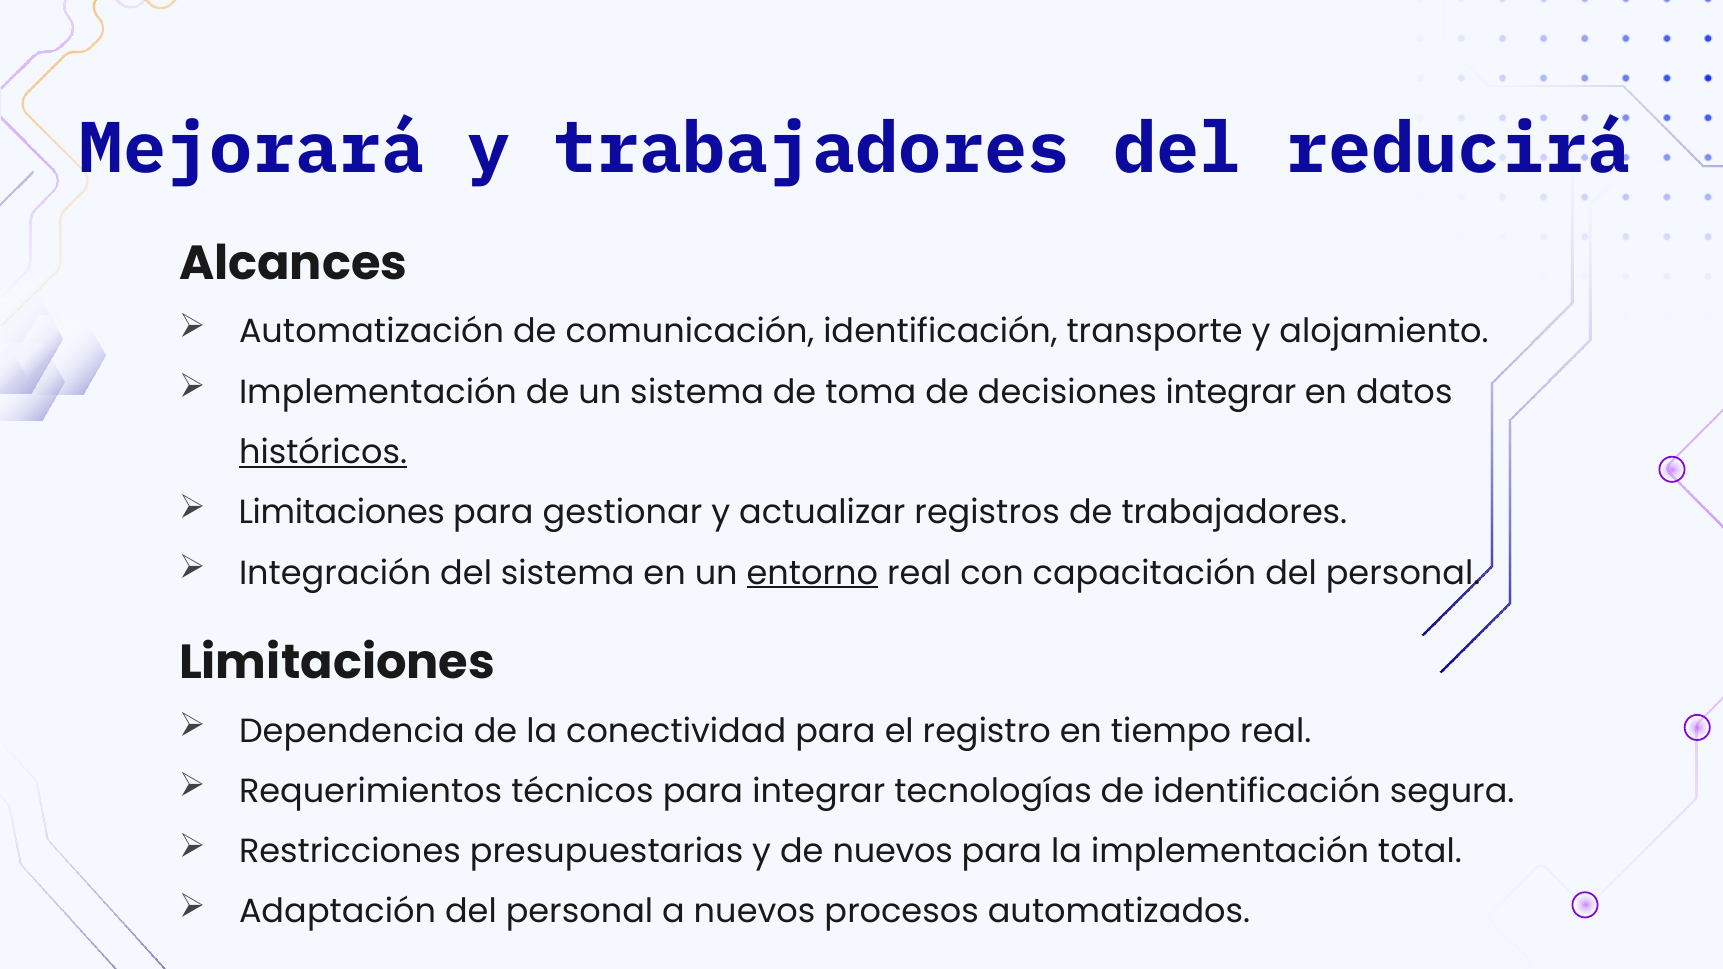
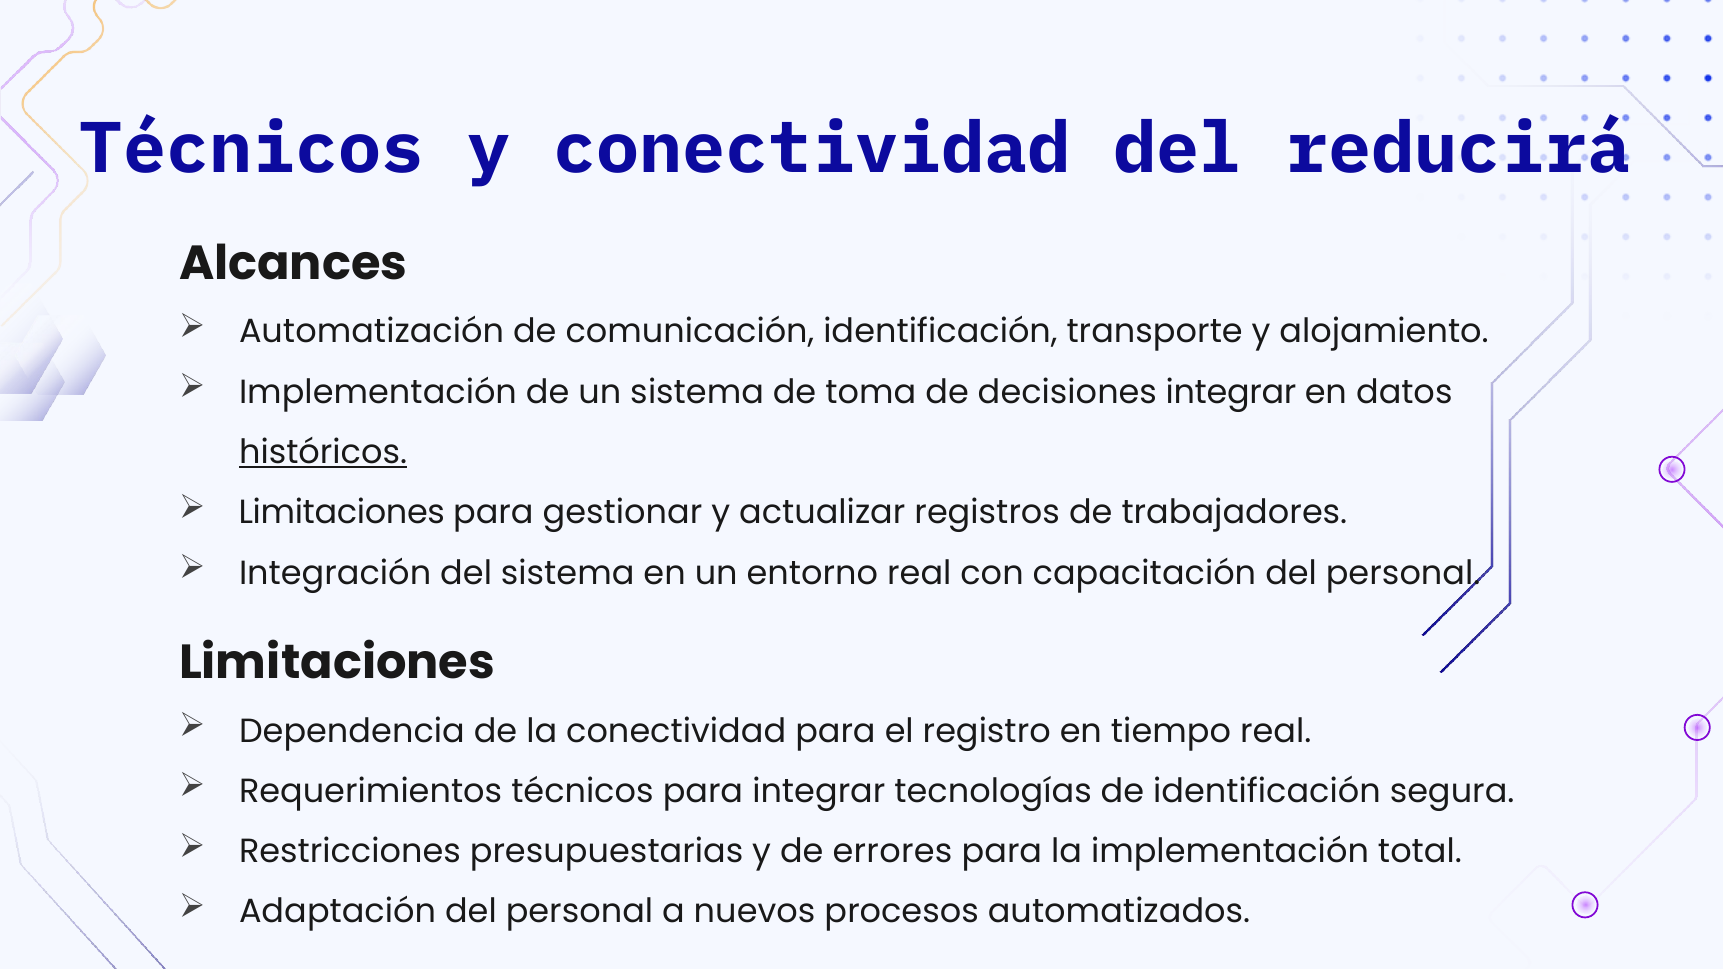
Mejorará at (252, 149): Mejorará -> Técnicos
y trabajadores: trabajadores -> conectividad
entorno underline: present -> none
de nuevos: nuevos -> errores
